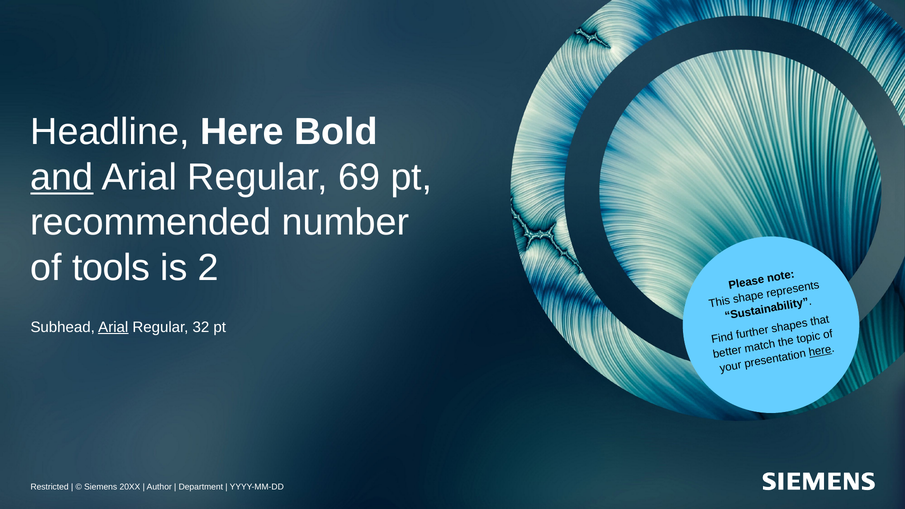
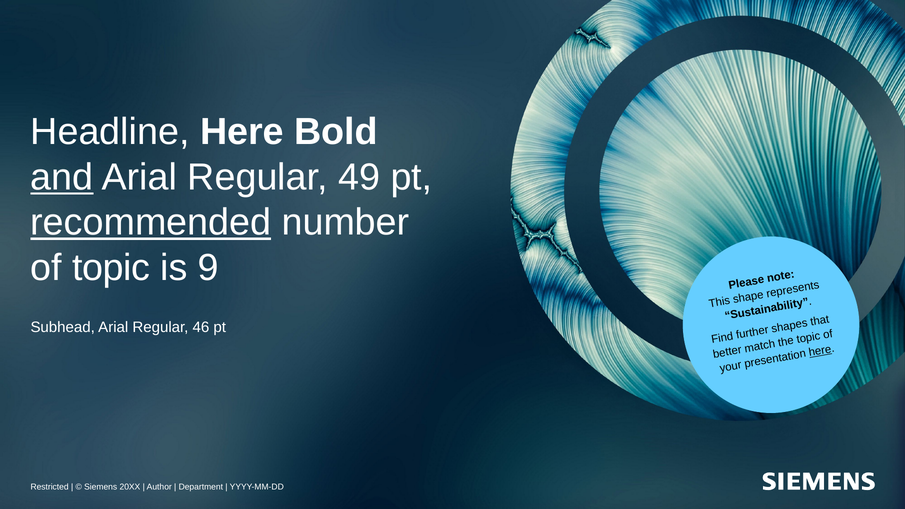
69: 69 -> 49
recommended underline: none -> present
of tools: tools -> topic
2: 2 -> 9
Arial at (113, 327) underline: present -> none
32: 32 -> 46
